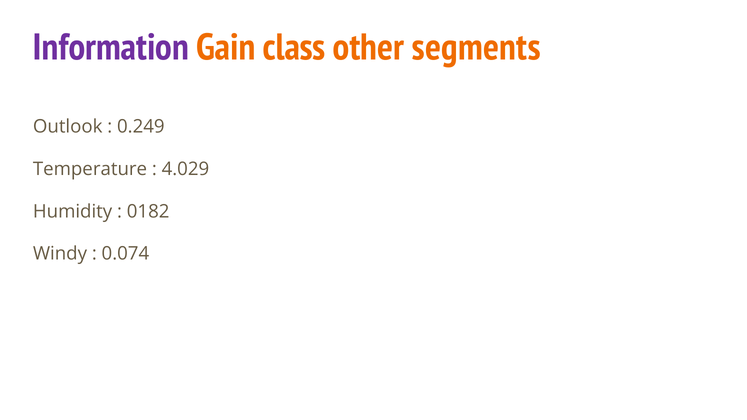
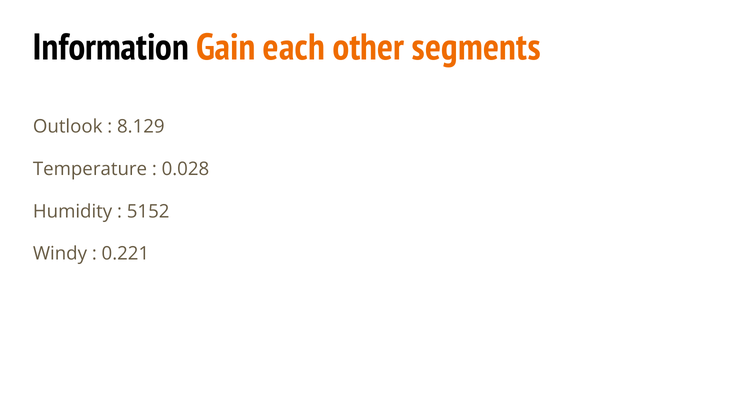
Information colour: purple -> black
class: class -> each
0.249: 0.249 -> 8.129
4.029: 4.029 -> 0.028
0182: 0182 -> 5152
0.074: 0.074 -> 0.221
